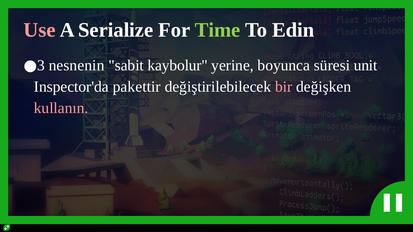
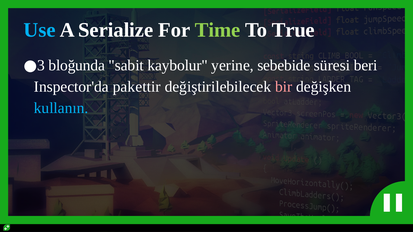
Use colour: pink -> light blue
Edin: Edin -> True
nesnenin: nesnenin -> bloğunda
boyunca: boyunca -> sebebide
unit: unit -> beri
kullanın colour: pink -> light blue
